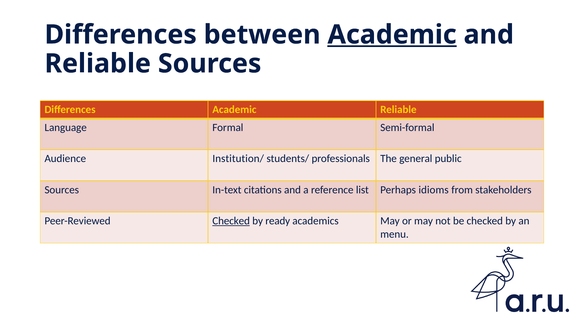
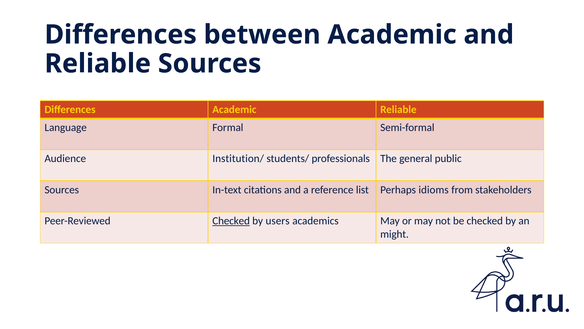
Academic at (392, 35) underline: present -> none
ready: ready -> users
menu: menu -> might
